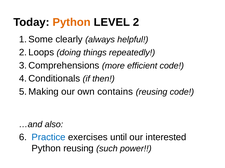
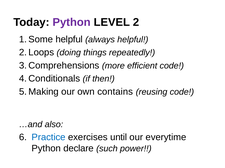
Python at (72, 22) colour: orange -> purple
clearly at (69, 39): clearly -> helpful
interested: interested -> everytime
Python reusing: reusing -> declare
